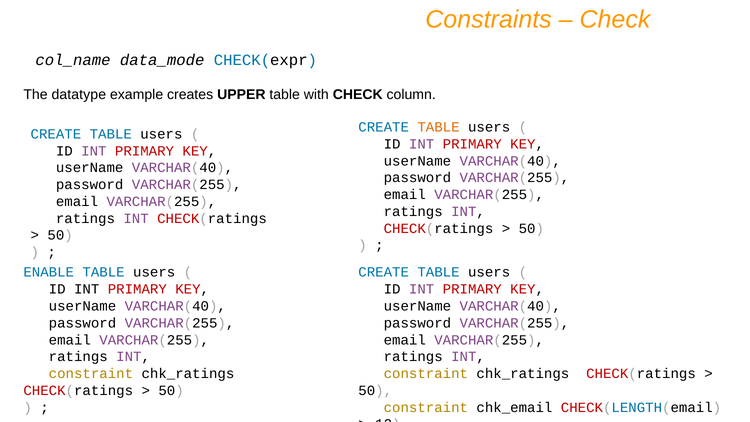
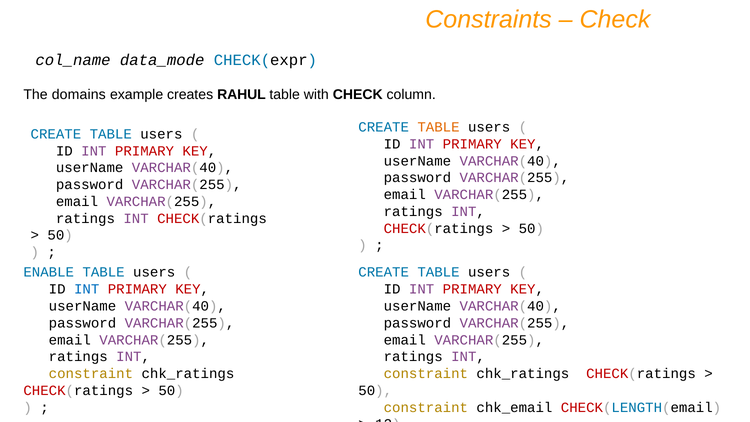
datatype: datatype -> domains
UPPER: UPPER -> RAHUL
INT at (87, 289) colour: black -> blue
